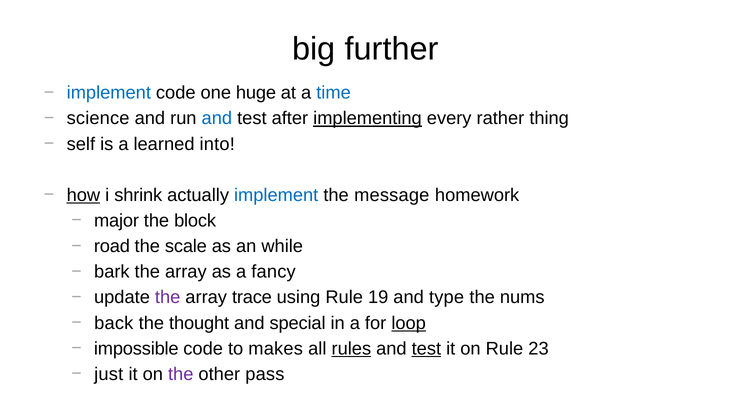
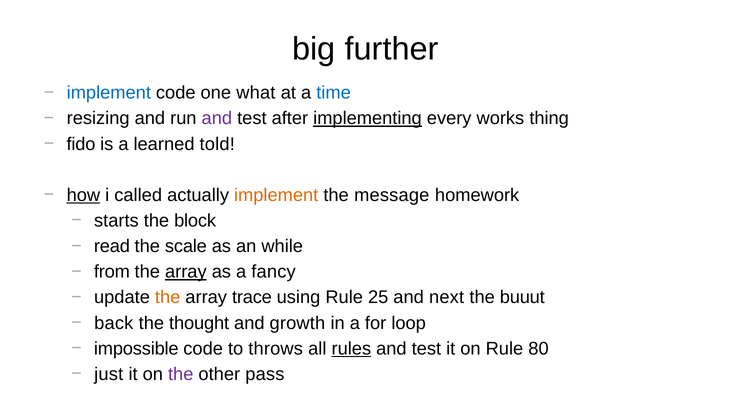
huge: huge -> what
science: science -> resizing
and at (217, 118) colour: blue -> purple
rather: rather -> works
self: self -> fido
into: into -> told
shrink: shrink -> called
implement at (276, 195) colour: blue -> orange
major: major -> starts
road: road -> read
bark: bark -> from
array at (186, 272) underline: none -> present
the at (168, 298) colour: purple -> orange
19: 19 -> 25
type: type -> next
nums: nums -> buuut
special: special -> growth
loop underline: present -> none
makes: makes -> throws
test at (426, 349) underline: present -> none
23: 23 -> 80
